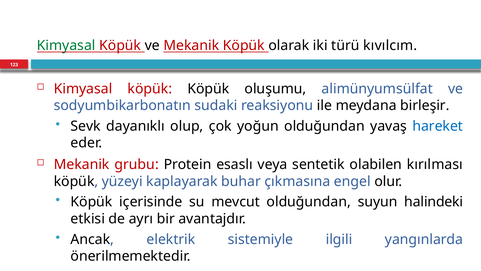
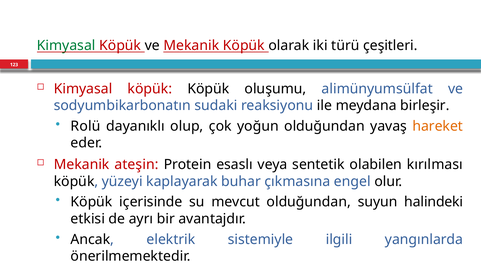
kıvılcım: kıvılcım -> çeşitleri
Sevk: Sevk -> Rolü
hareket colour: blue -> orange
grubu: grubu -> ateşin
